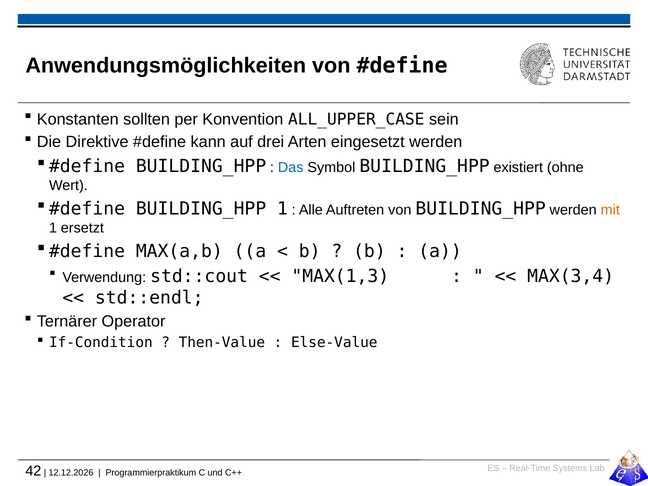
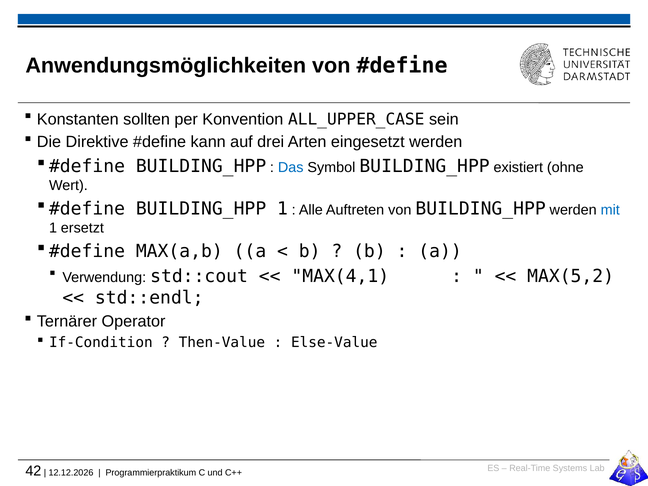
mit colour: orange -> blue
MAX(1,3: MAX(1,3 -> MAX(4,1
MAX(3,4: MAX(3,4 -> MAX(5,2
